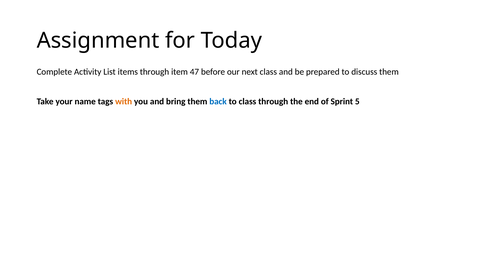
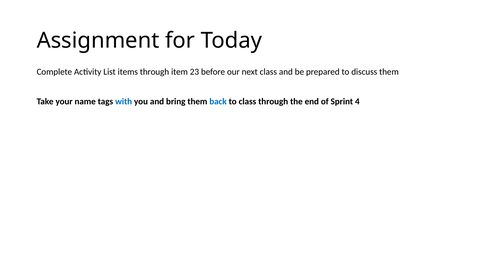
47: 47 -> 23
with colour: orange -> blue
5: 5 -> 4
